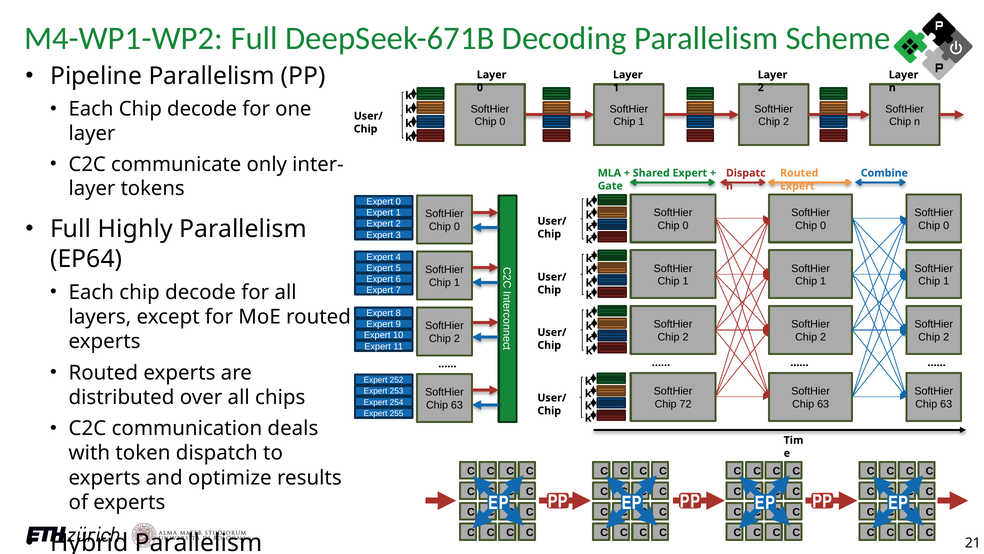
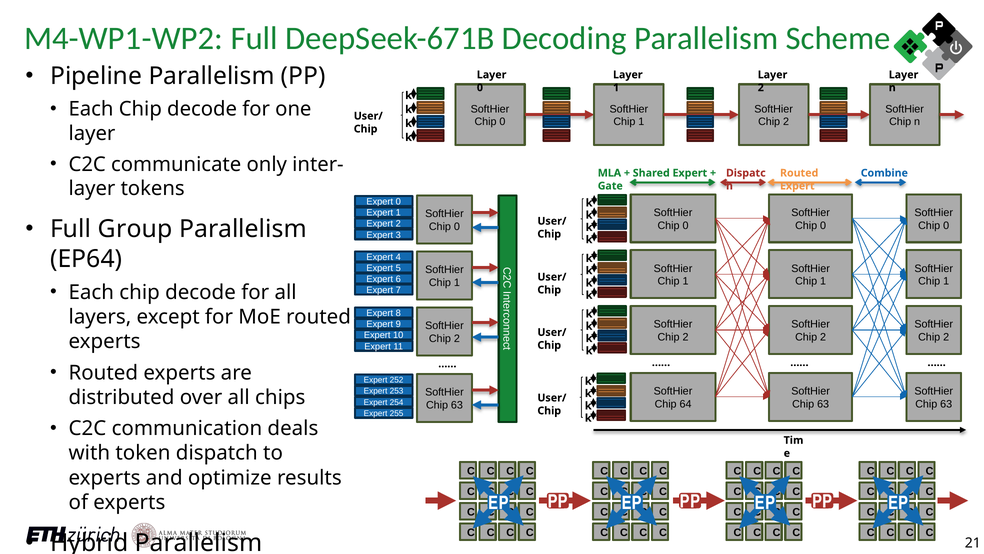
Highly: Highly -> Group
72: 72 -> 64
